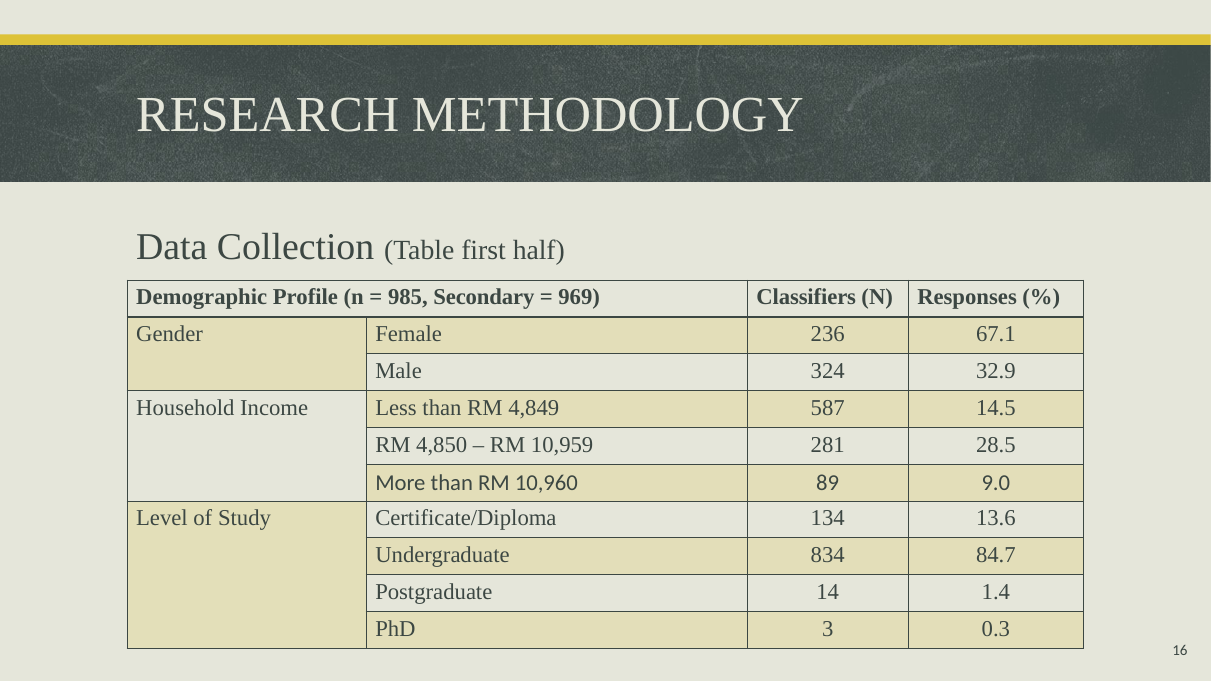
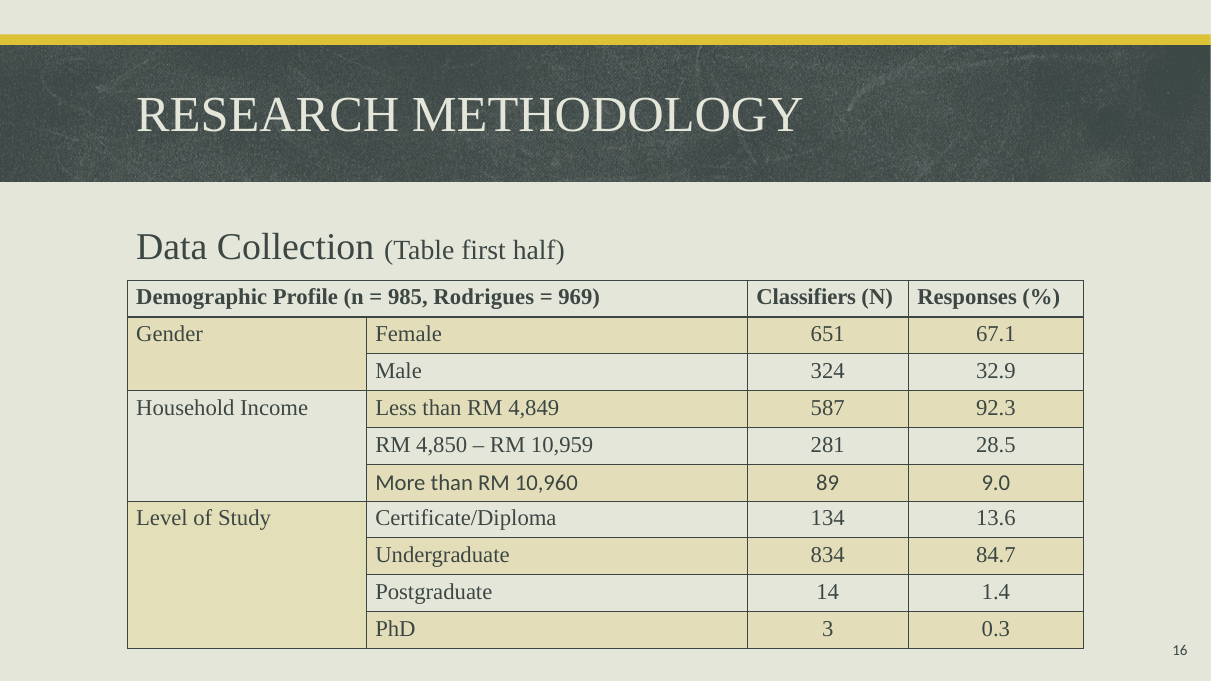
Secondary: Secondary -> Rodrigues
236: 236 -> 651
14.5: 14.5 -> 92.3
